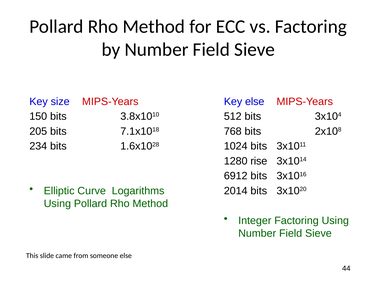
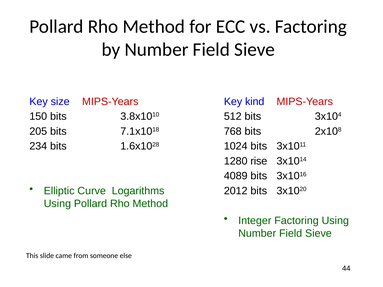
Key else: else -> kind
6912: 6912 -> 4089
2014: 2014 -> 2012
